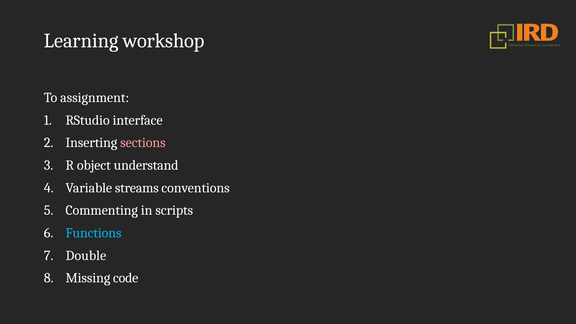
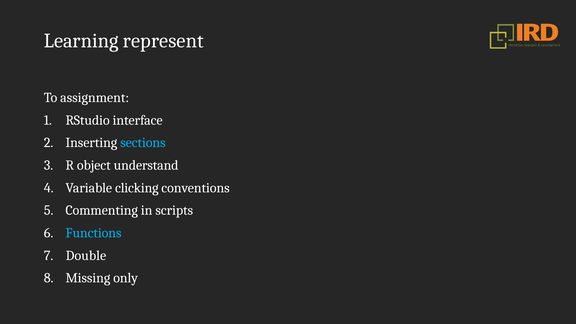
workshop: workshop -> represent
sections colour: pink -> light blue
streams: streams -> clicking
code: code -> only
